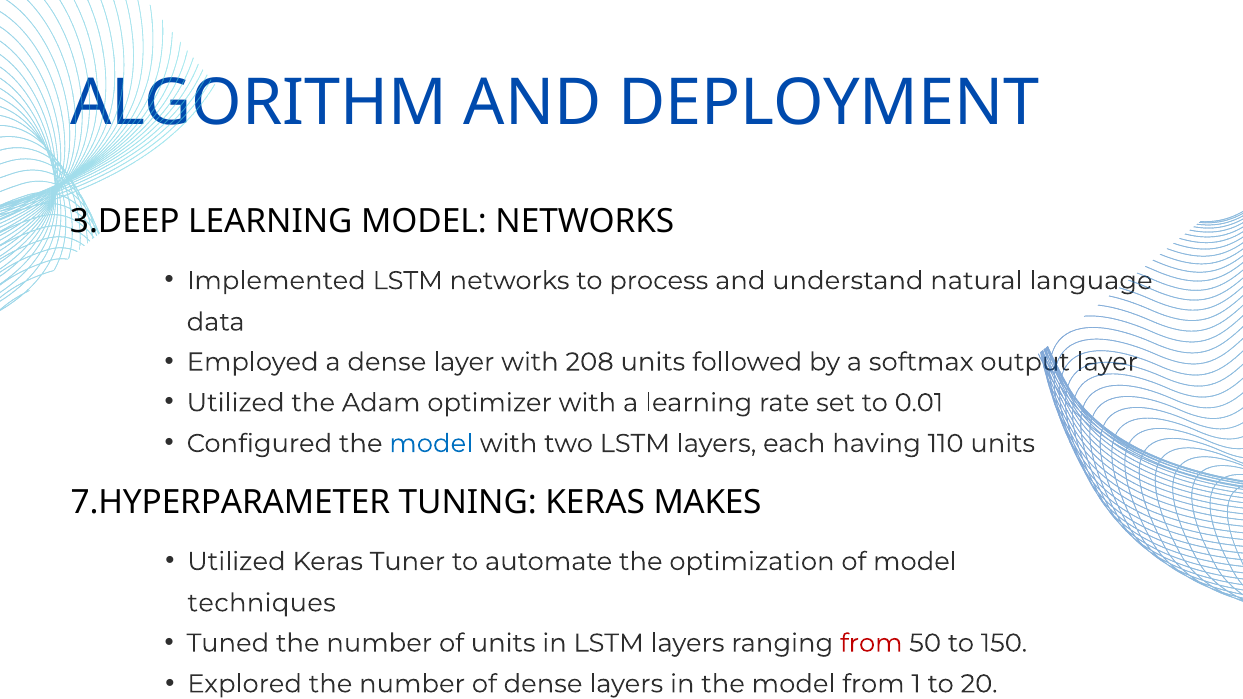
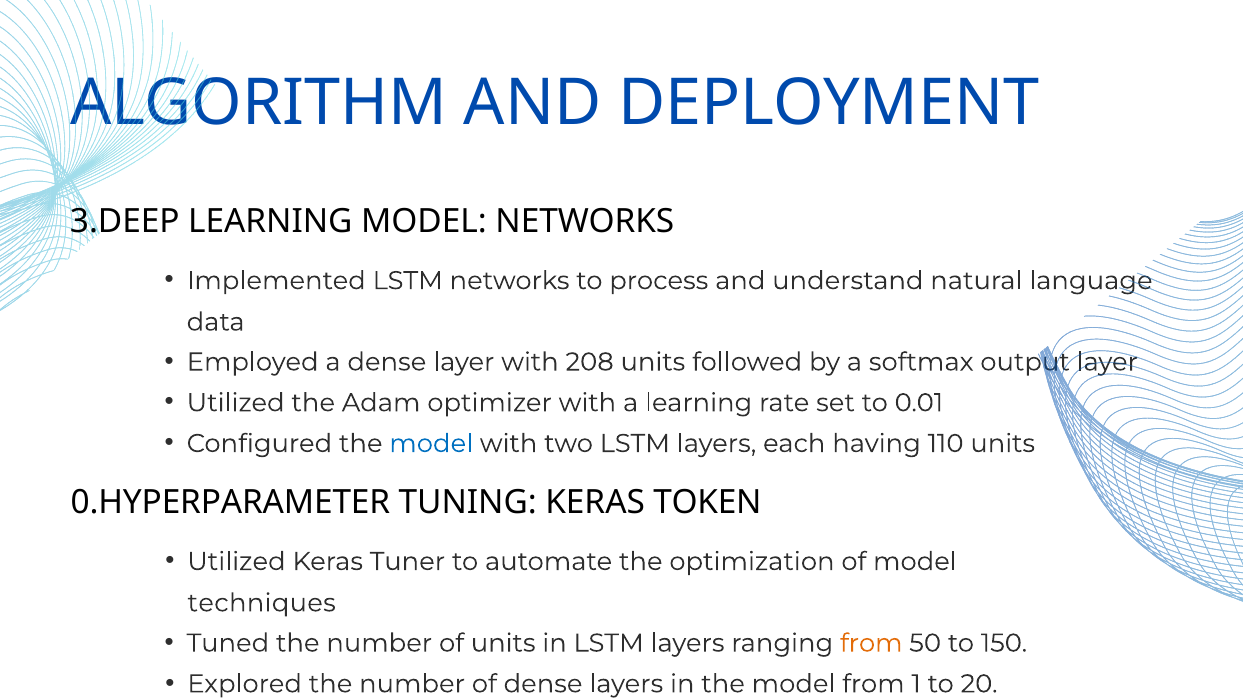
7.HYPERPARAMETER: 7.HYPERPARAMETER -> 0.HYPERPARAMETER
MAKES: MAKES -> TOKEN
from at (871, 643) colour: red -> orange
